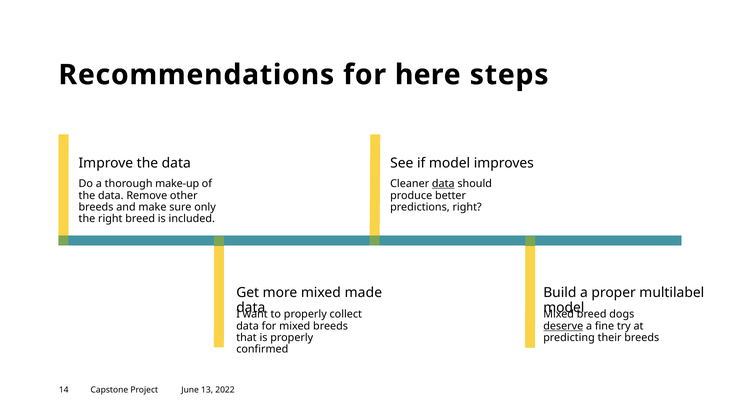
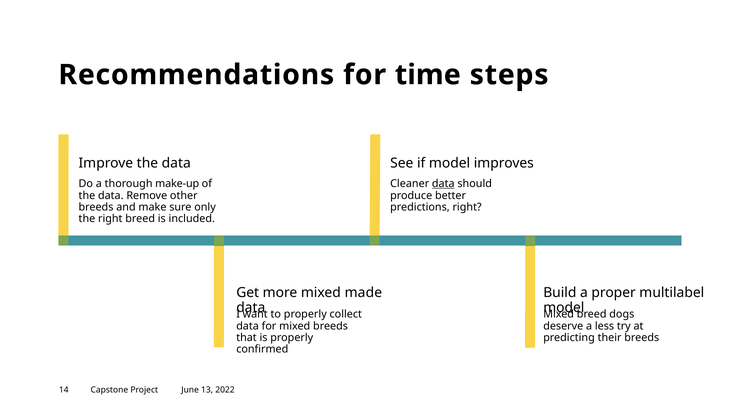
here: here -> time
deserve underline: present -> none
fine: fine -> less
